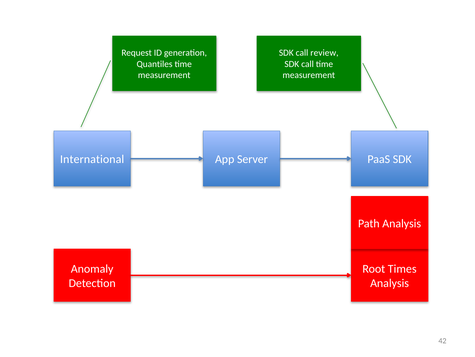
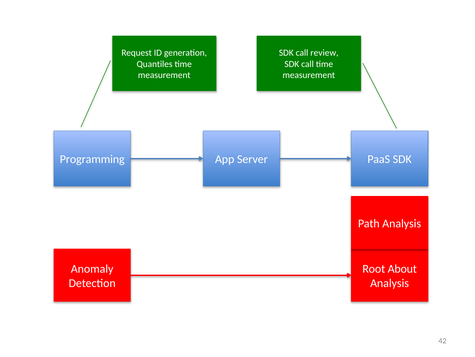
International: International -> Programming
Times: Times -> About
